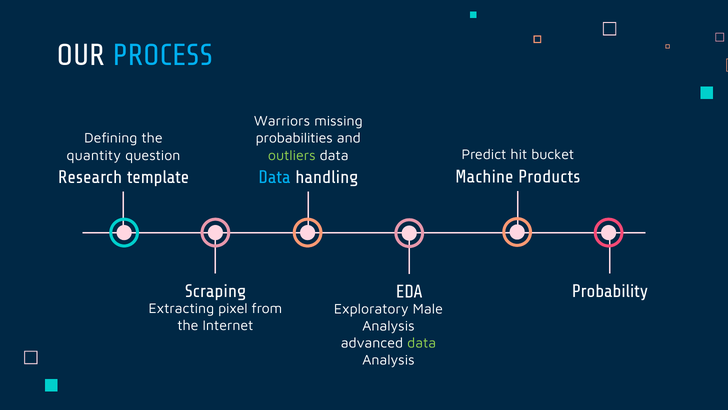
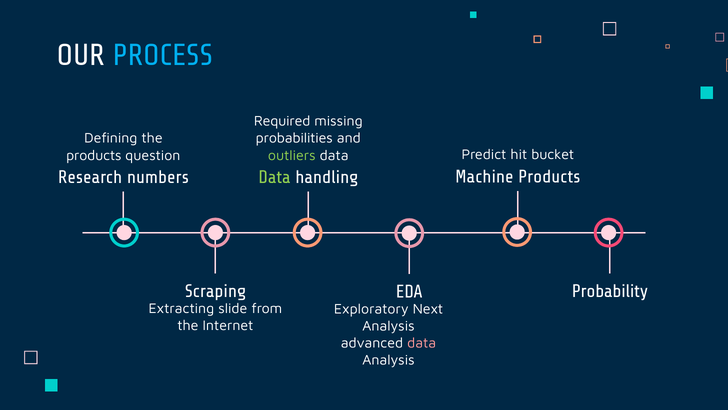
Warriors: Warriors -> Required
quantity at (94, 155): quantity -> products
template: template -> numbers
Data at (274, 177) colour: light blue -> light green
pixel: pixel -> slide
Male: Male -> Next
data at (422, 343) colour: light green -> pink
